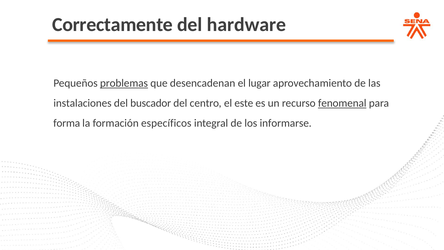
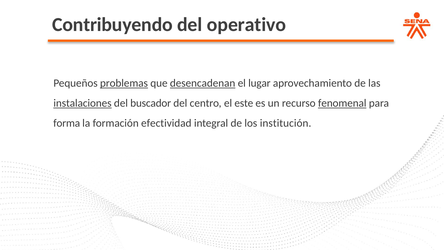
Correctamente: Correctamente -> Contribuyendo
hardware: hardware -> operativo
desencadenan underline: none -> present
instalaciones underline: none -> present
específicos: específicos -> efectividad
informarse: informarse -> institución
